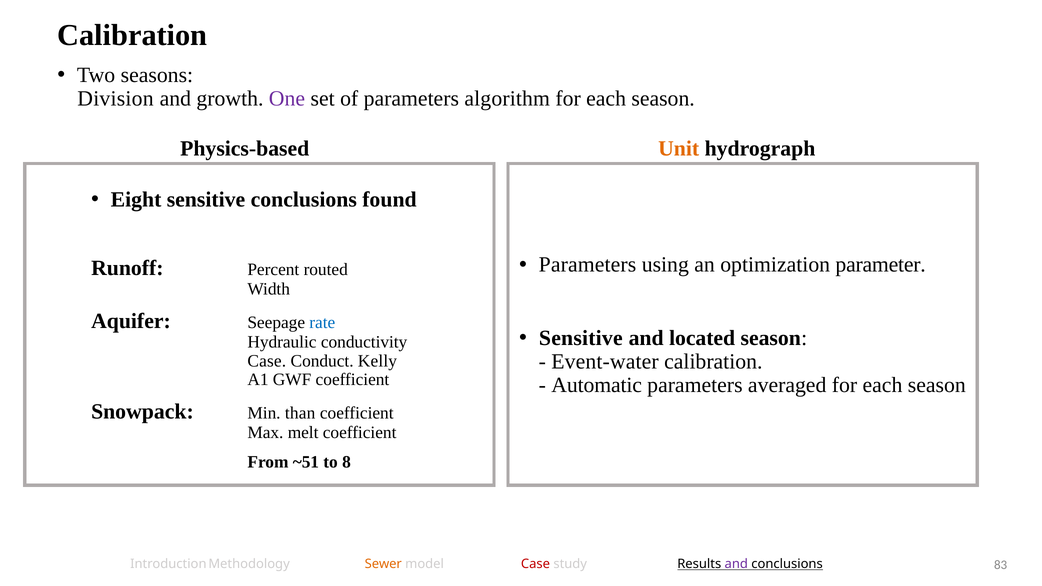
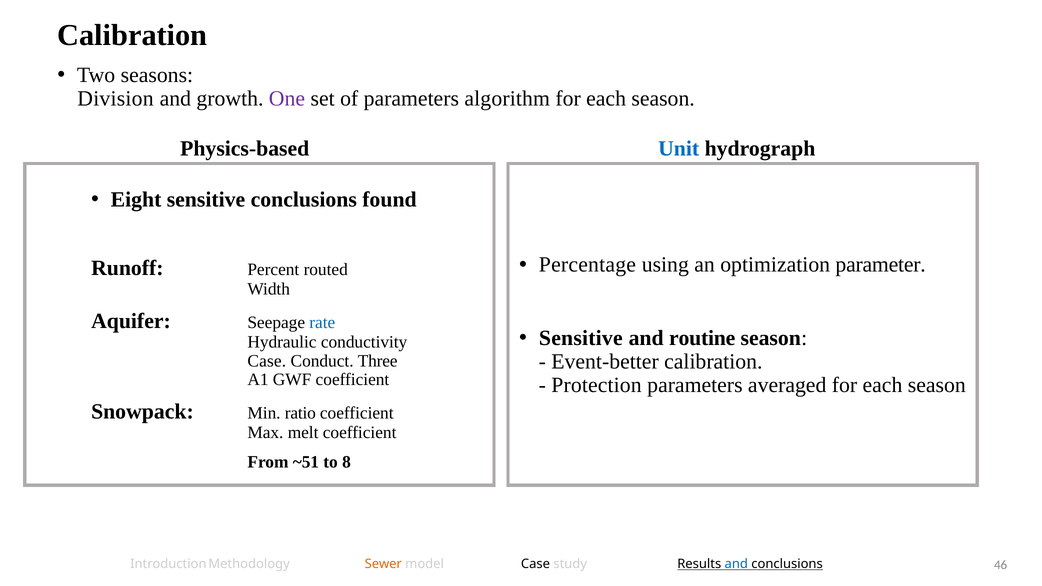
Unit colour: orange -> blue
Parameters at (587, 265): Parameters -> Percentage
and located: located -> routine
Event-water: Event-water -> Event-better
Conduct Kelly: Kelly -> Three
Automatic: Automatic -> Protection
than: than -> ratio
Case at (536, 564) colour: red -> black
and at (736, 564) colour: purple -> blue
83: 83 -> 46
